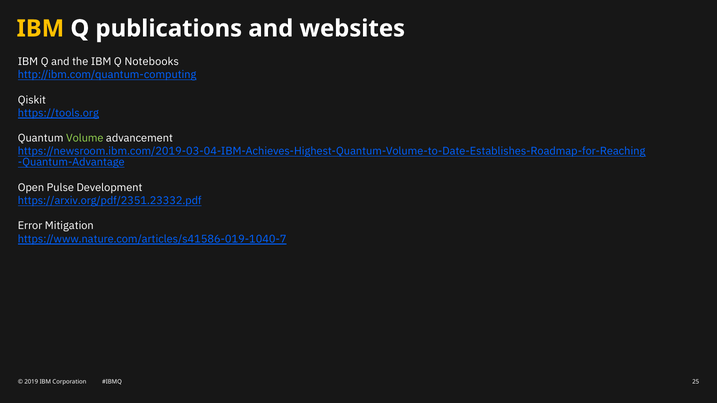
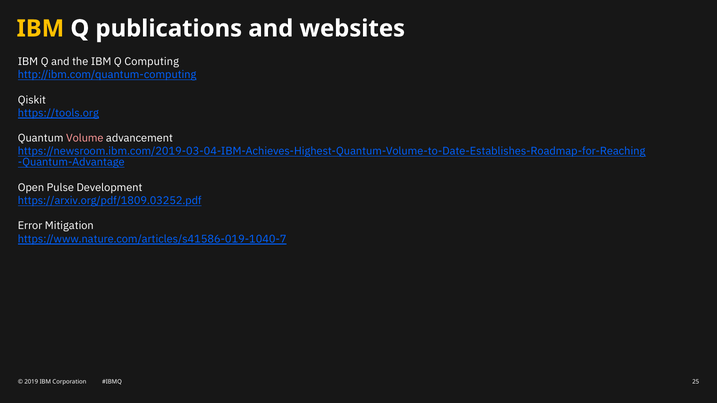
Notebooks: Notebooks -> Computing
Volume colour: light green -> pink
https://arxiv.org/pdf/2351.23332.pdf: https://arxiv.org/pdf/2351.23332.pdf -> https://arxiv.org/pdf/1809.03252.pdf
